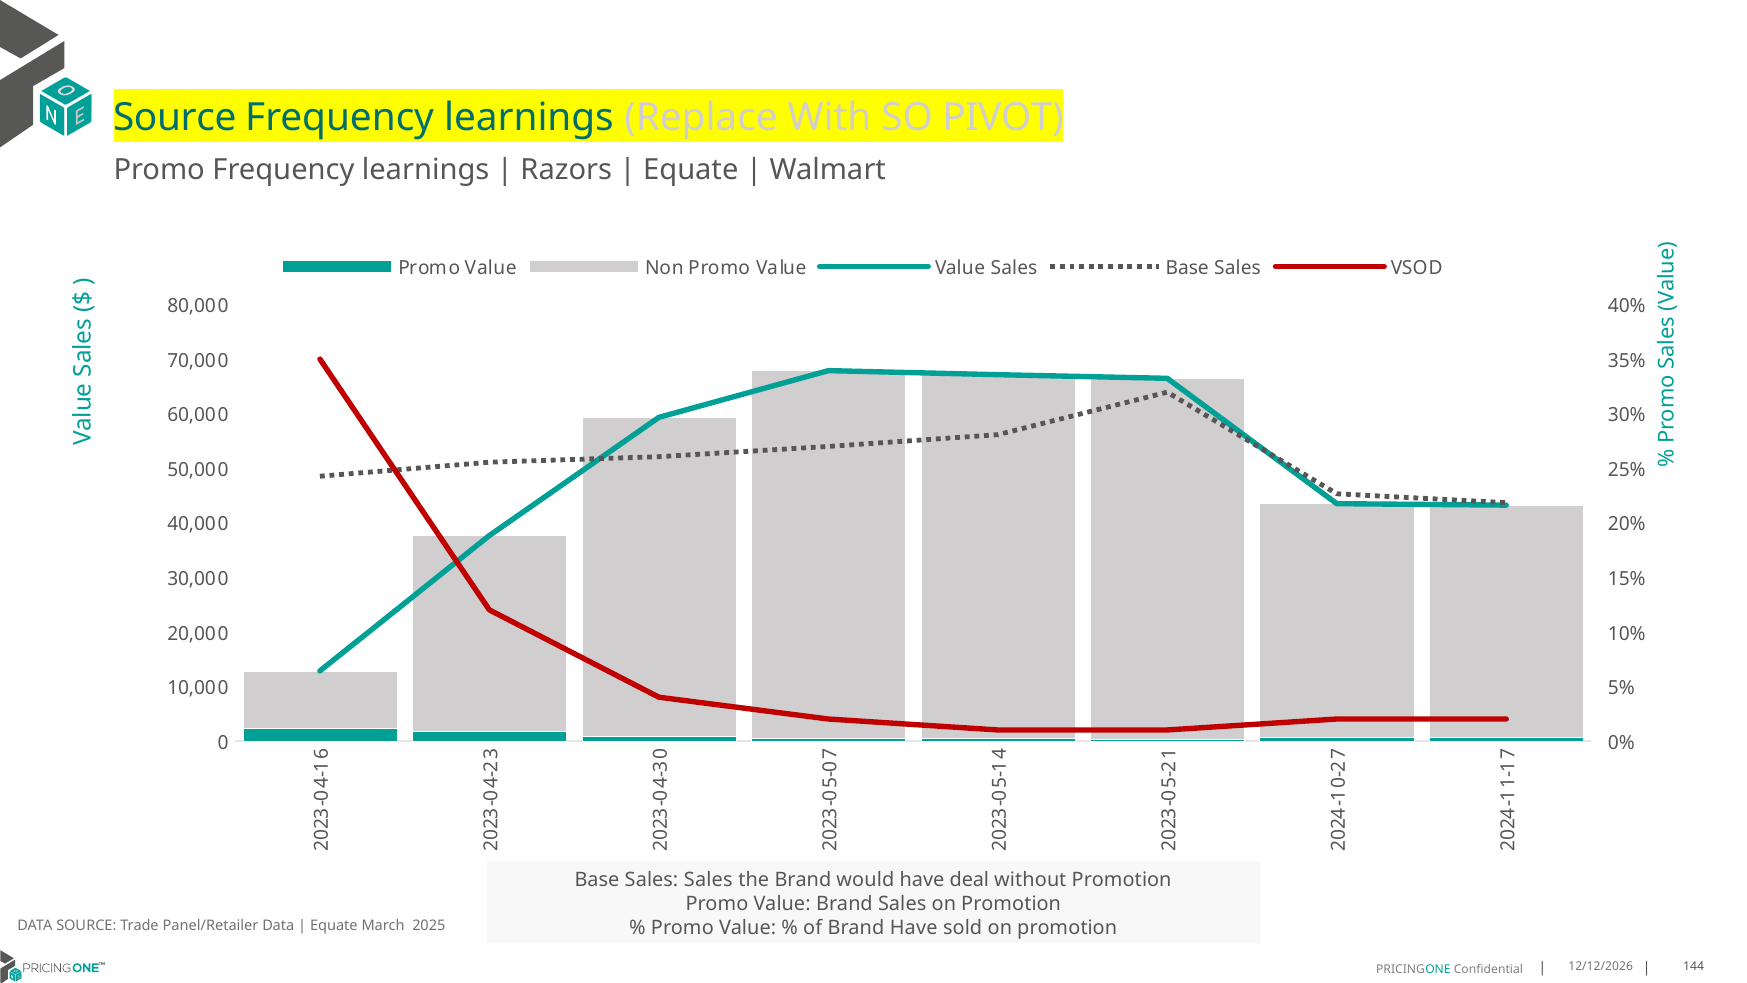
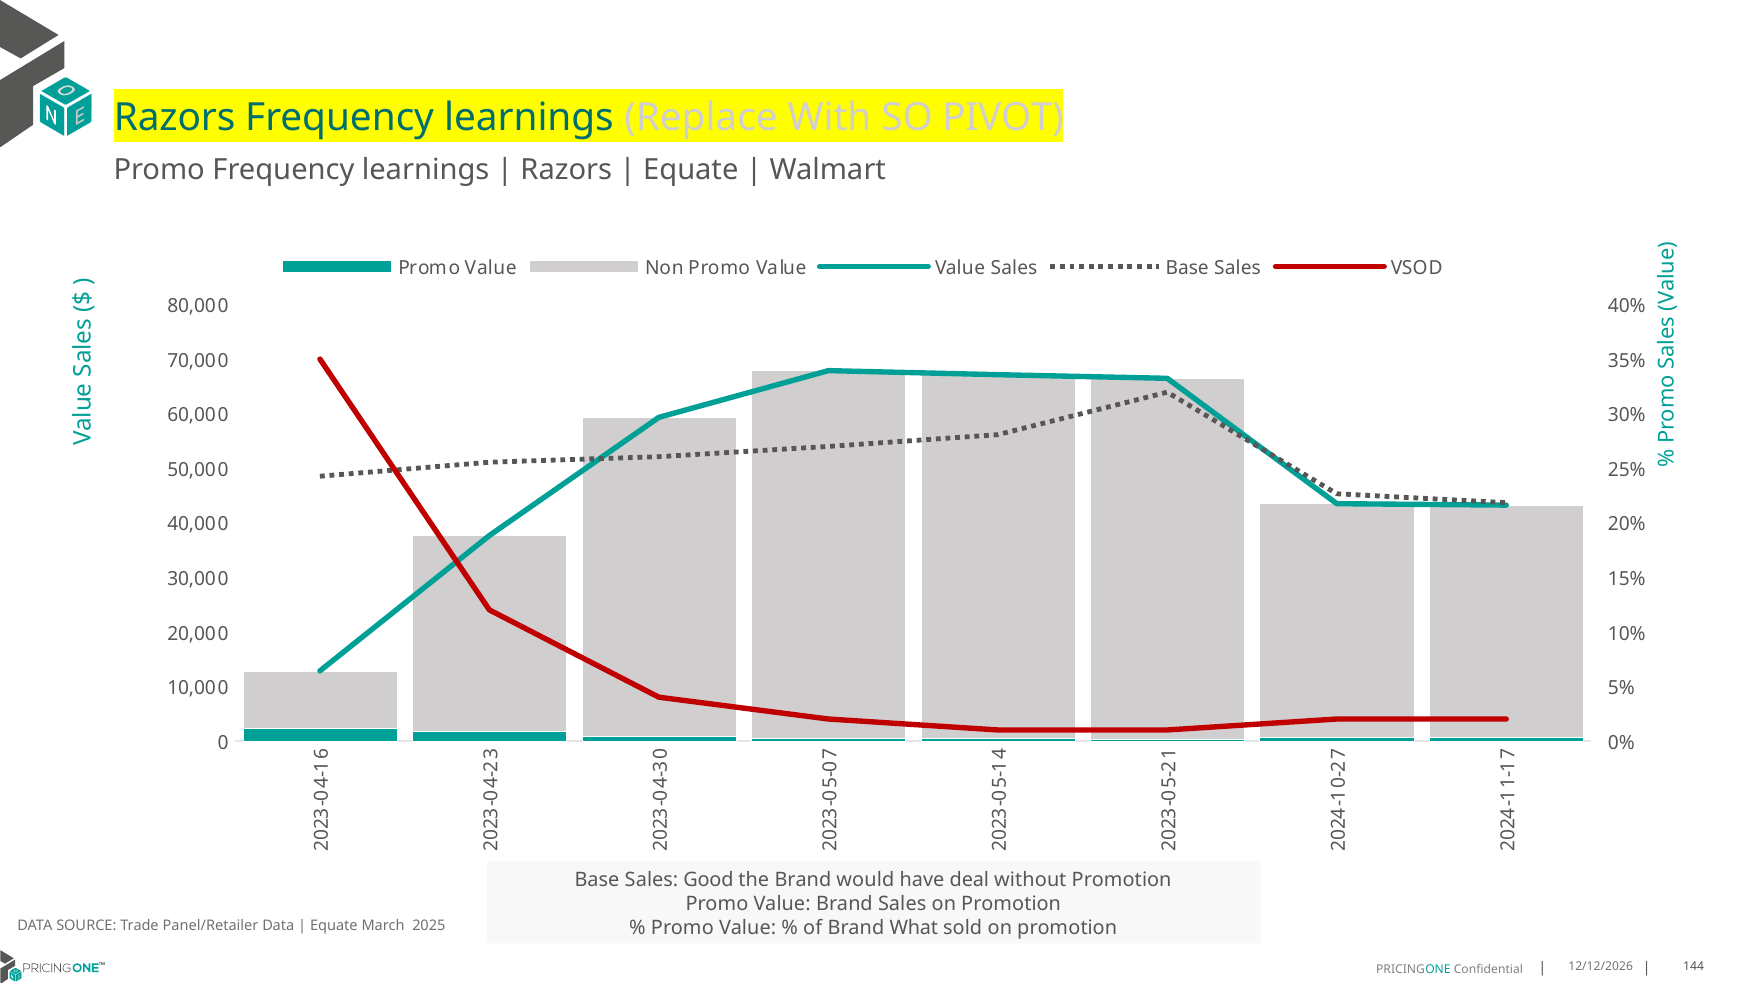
Source at (175, 117): Source -> Razors
Sales Sales: Sales -> Good
Brand Have: Have -> What
